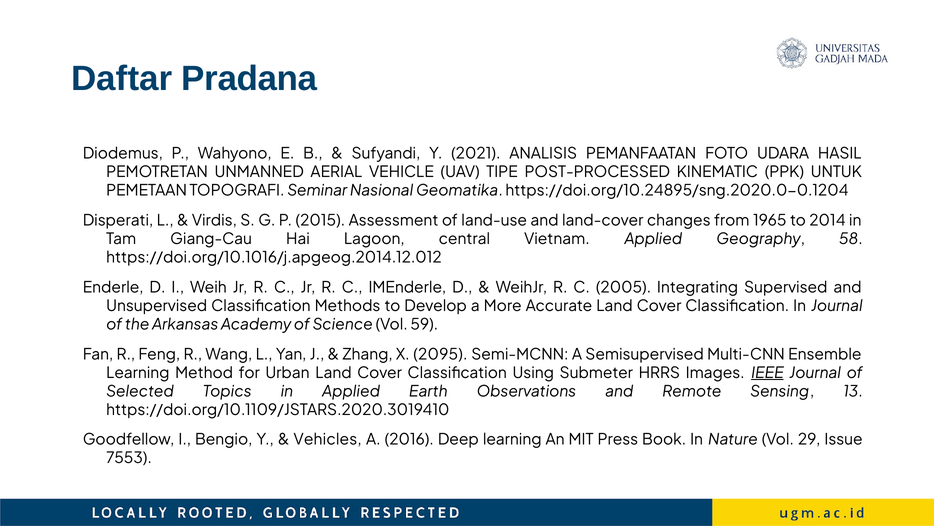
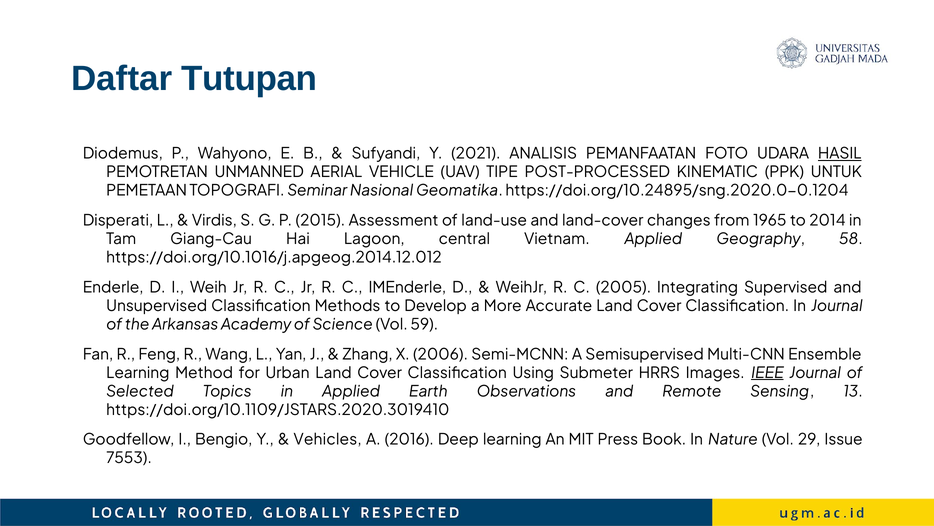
Pradana: Pradana -> Tutupan
HASIL underline: none -> present
2095: 2095 -> 2006
